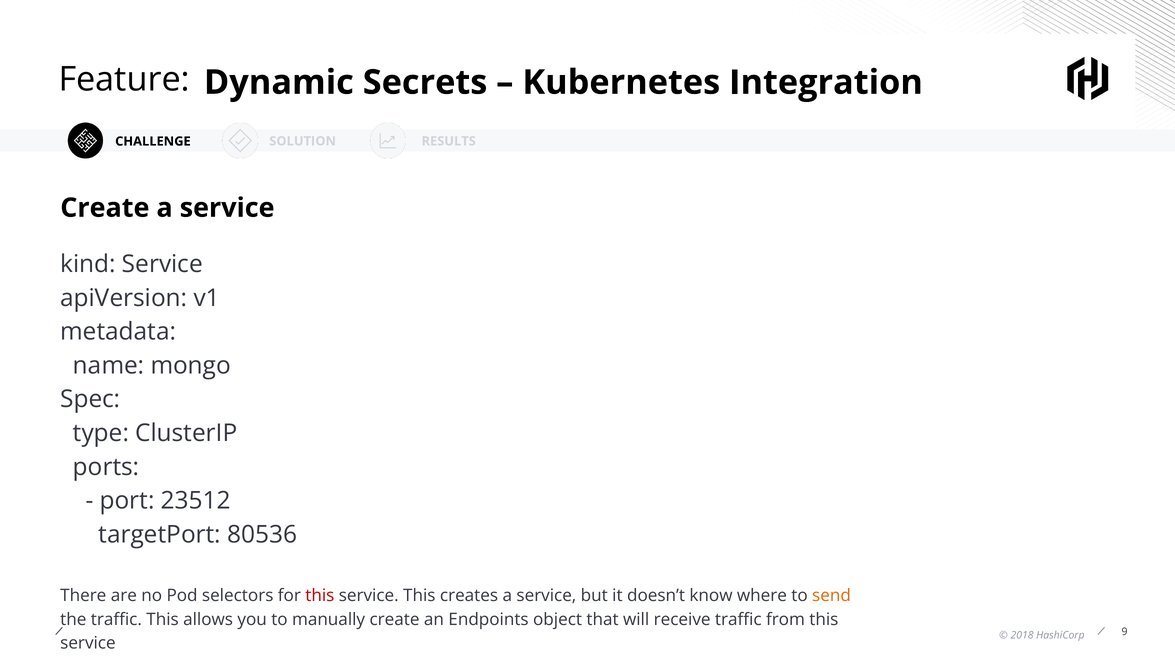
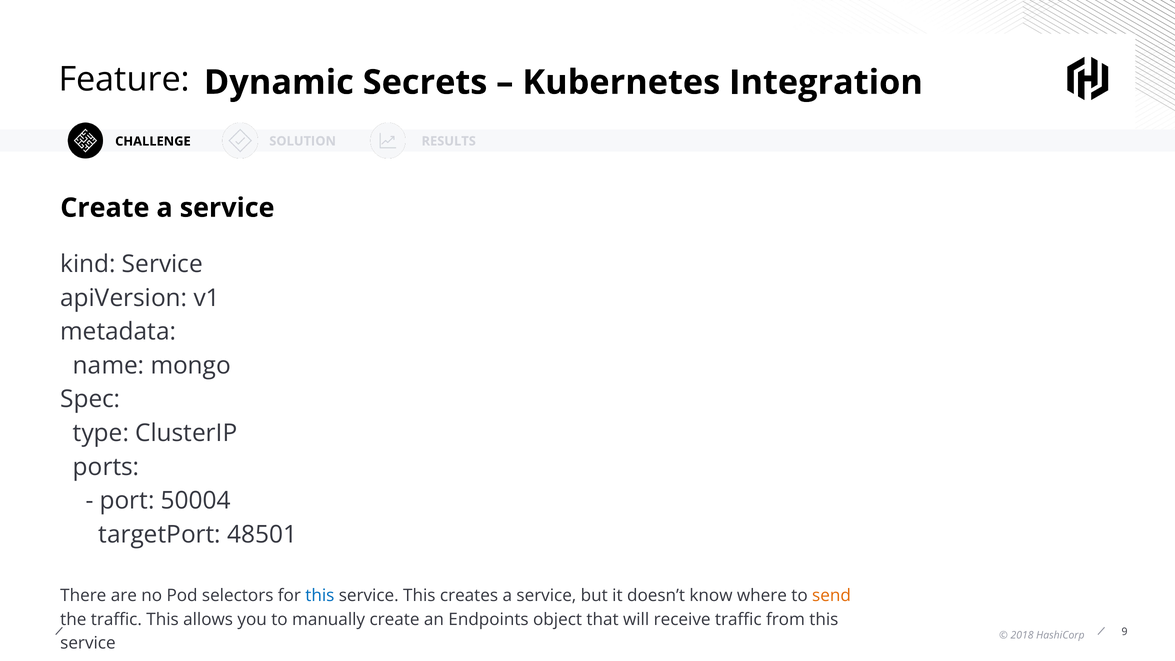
23512: 23512 -> 50004
80536: 80536 -> 48501
this at (320, 596) colour: red -> blue
